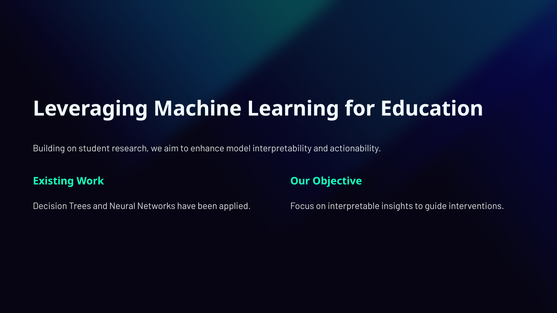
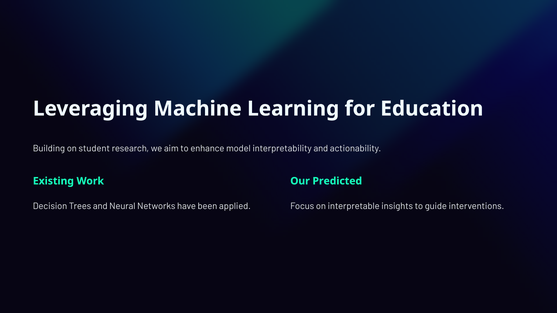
Objective: Objective -> Predicted
